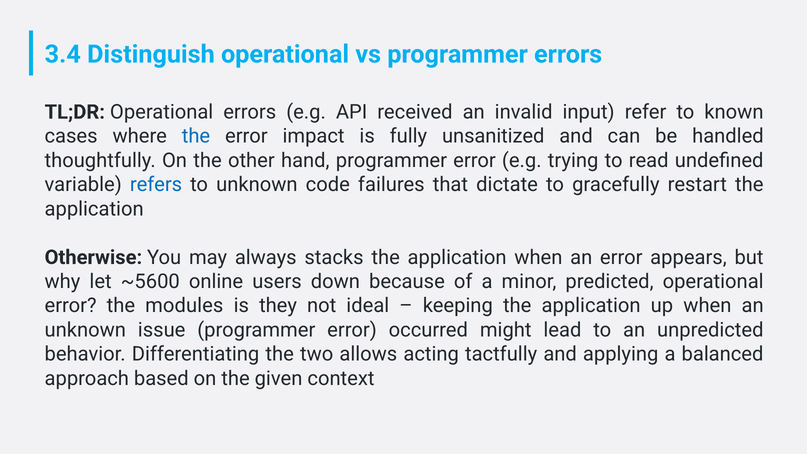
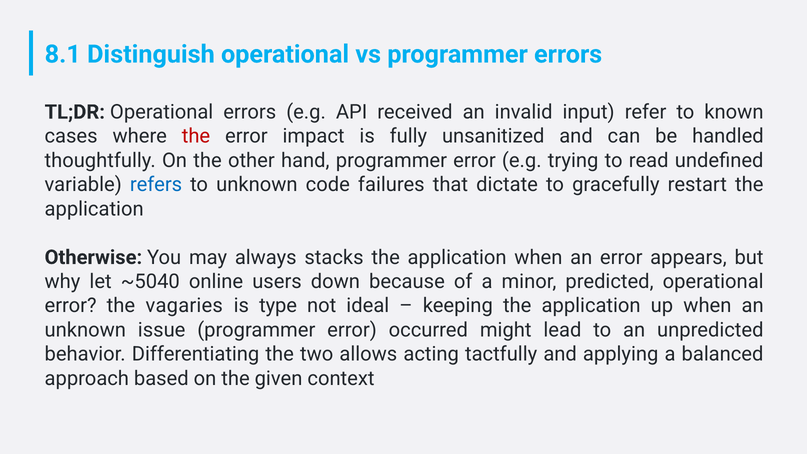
3.4: 3.4 -> 8.1
the at (196, 136) colour: blue -> red
~5600: ~5600 -> ~5040
modules: modules -> vagaries
they: they -> type
